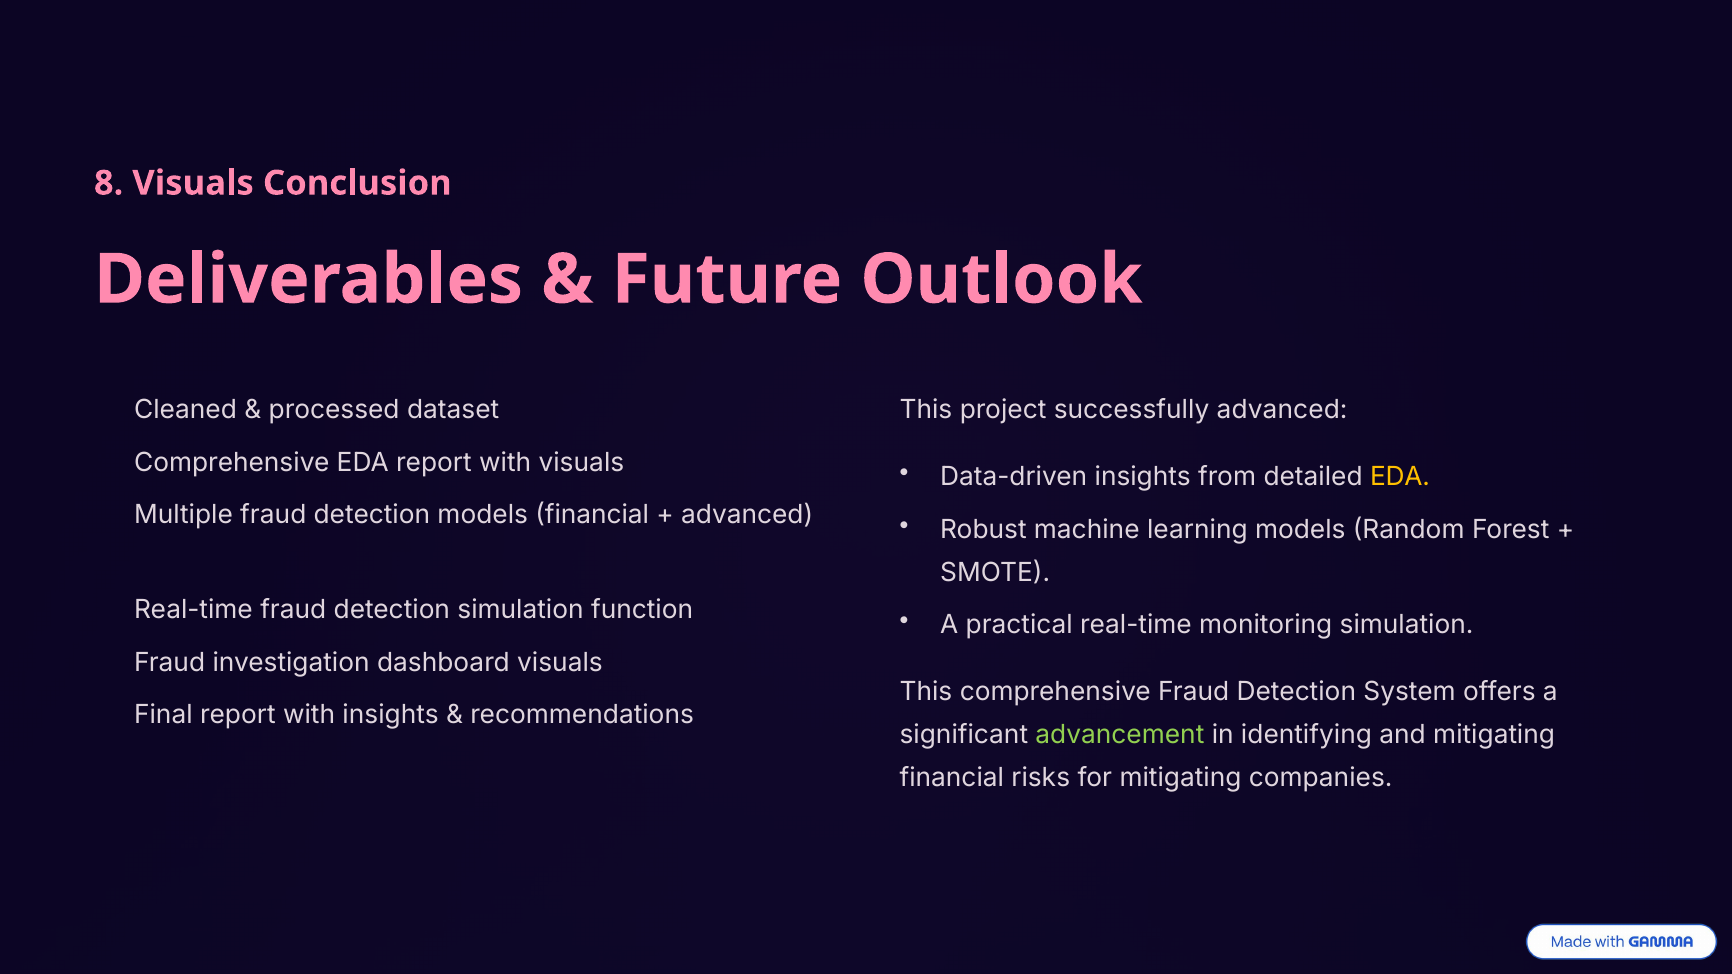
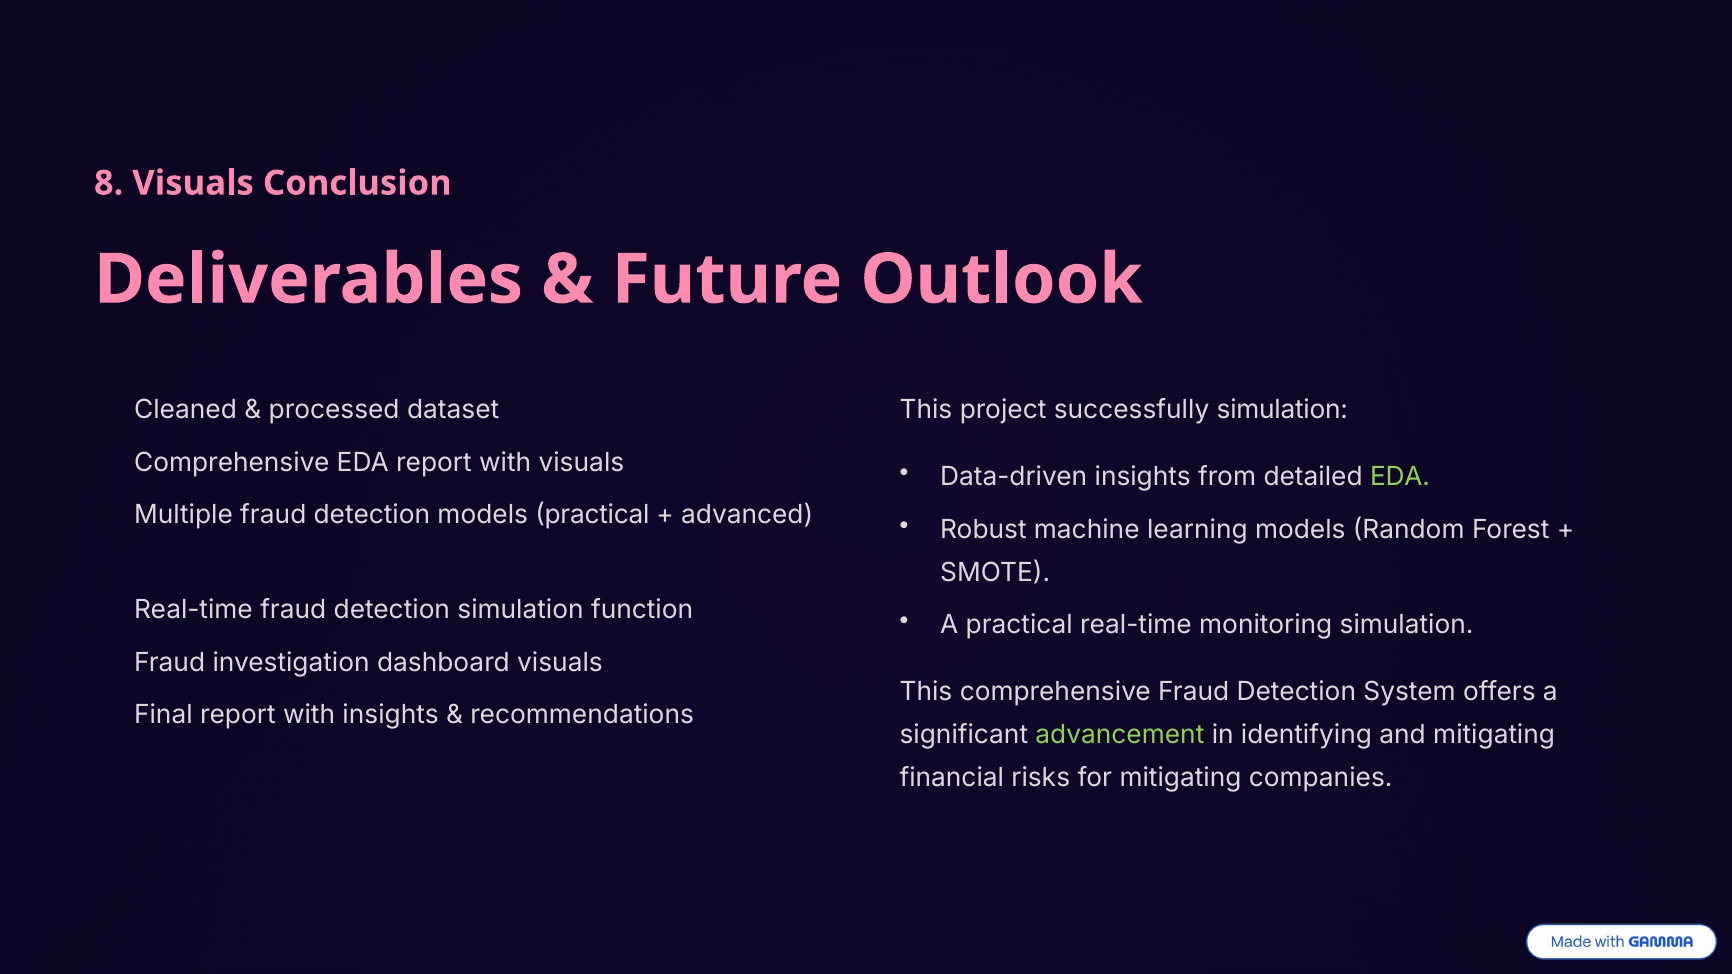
successfully advanced: advanced -> simulation
EDA at (1400, 477) colour: yellow -> light green
models financial: financial -> practical
